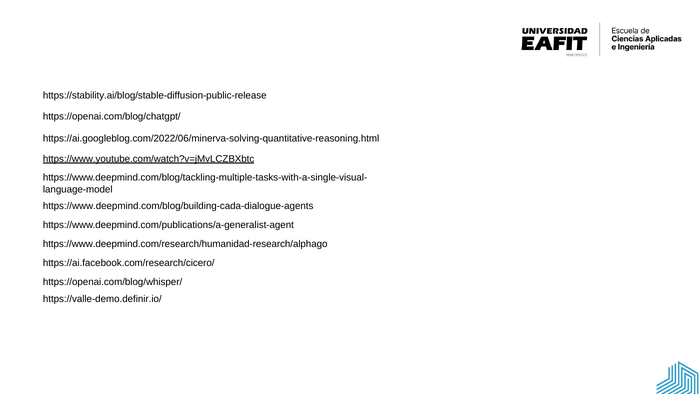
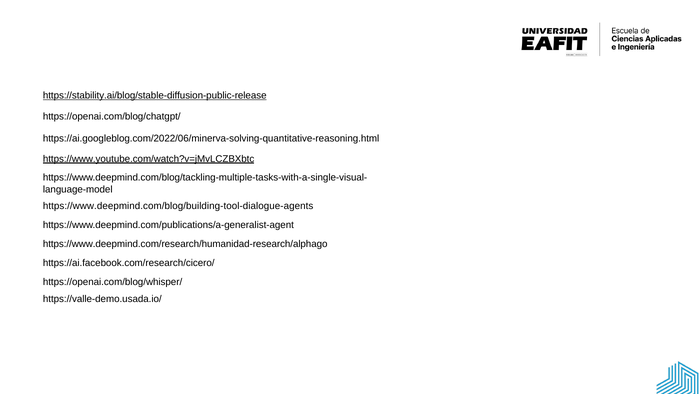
https://stability.ai/blog/stable-diffusion-public-release underline: none -> present
https://www.deepmind.com/blog/building-cada-dialogue-agents: https://www.deepmind.com/blog/building-cada-dialogue-agents -> https://www.deepmind.com/blog/building-tool-dialogue-agents
https://valle-demo.definir.io/: https://valle-demo.definir.io/ -> https://valle-demo.usada.io/
